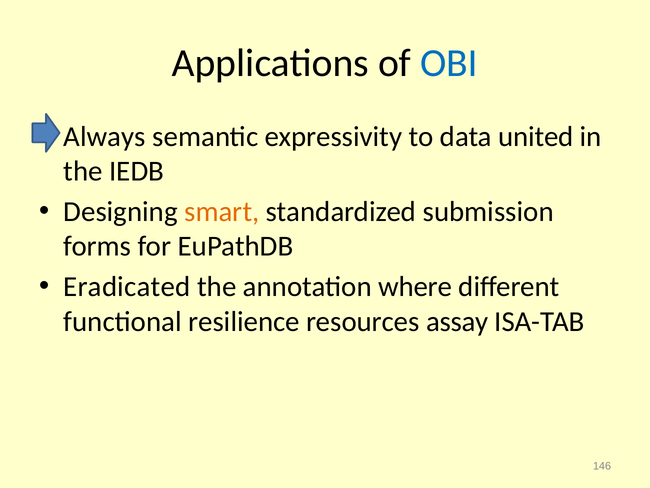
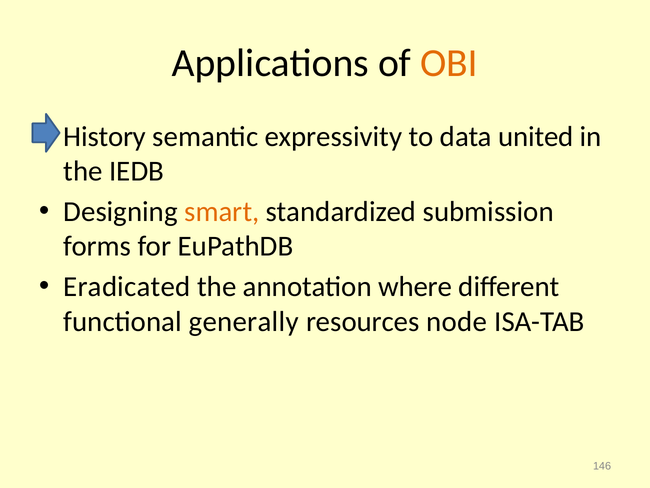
OBI colour: blue -> orange
Always: Always -> History
resilience: resilience -> generally
assay: assay -> node
